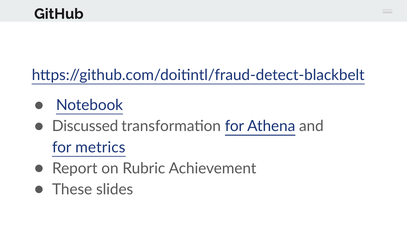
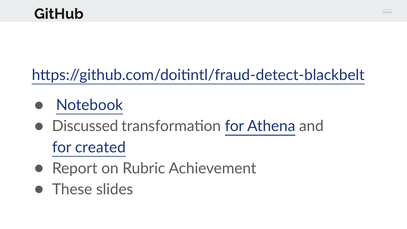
metrics: metrics -> created
